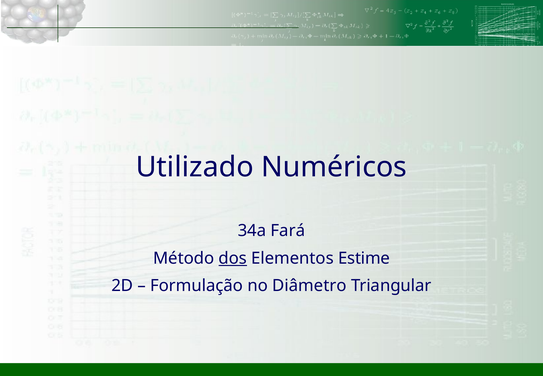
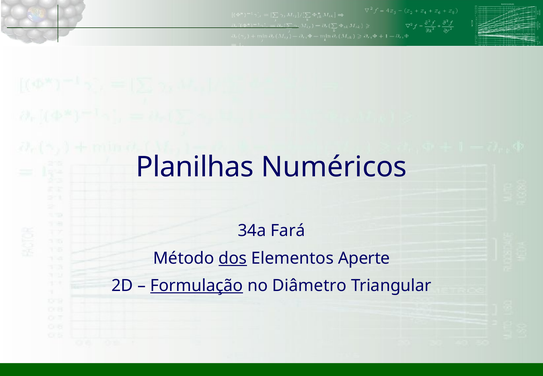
Utilizado: Utilizado -> Planilhas
Estime: Estime -> Aperte
Formulação underline: none -> present
